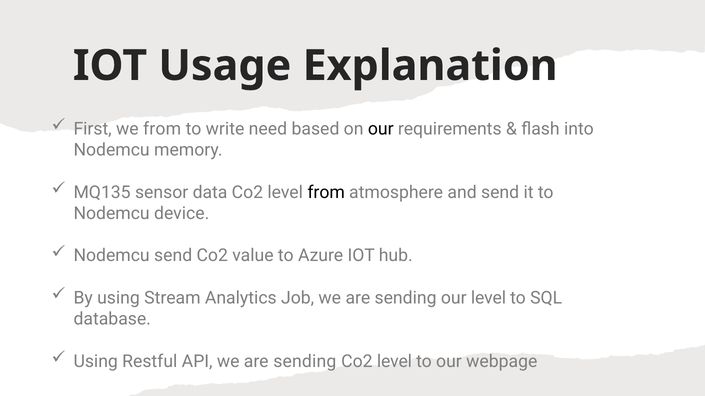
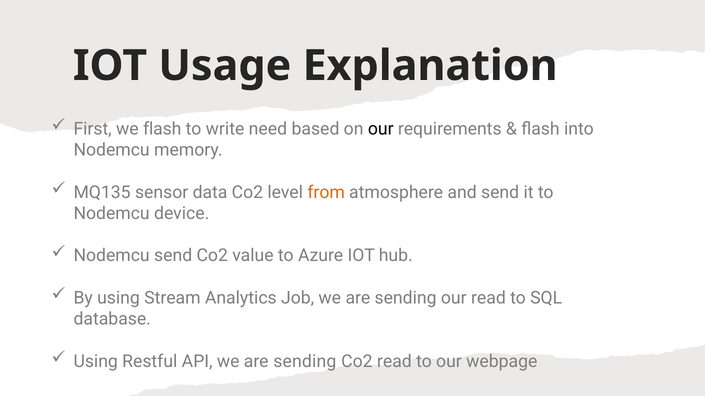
we from: from -> flash
from at (326, 193) colour: black -> orange
our level: level -> read
level at (394, 362): level -> read
